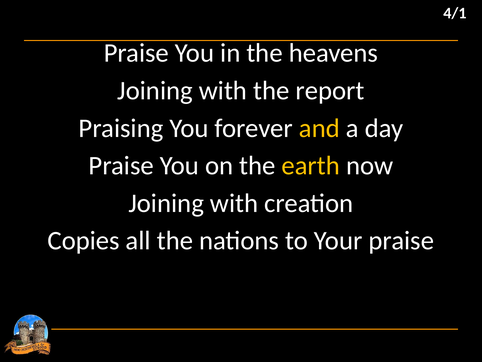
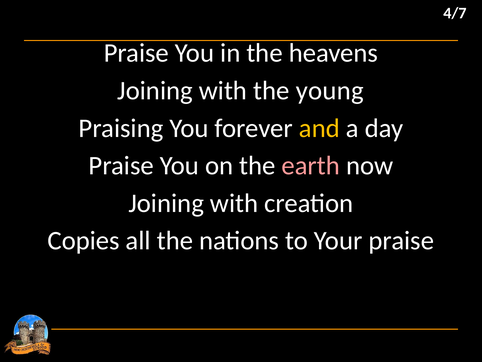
4/1: 4/1 -> 4/7
report: report -> young
earth colour: yellow -> pink
